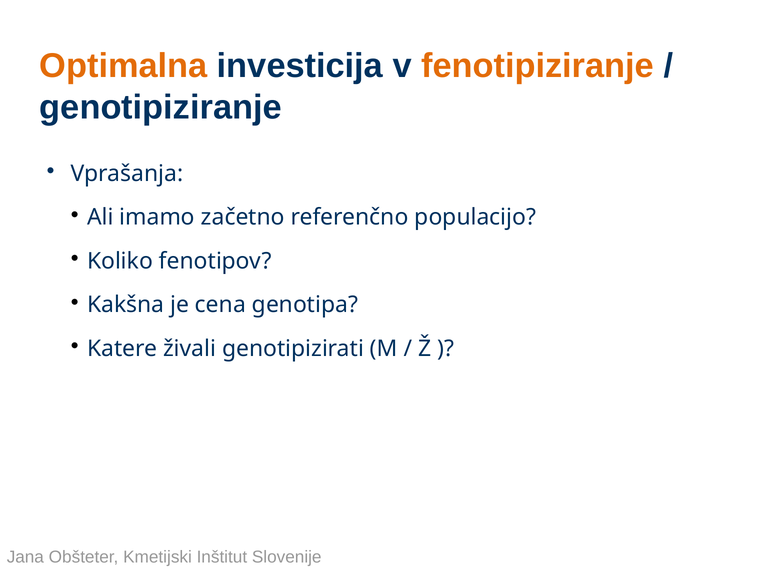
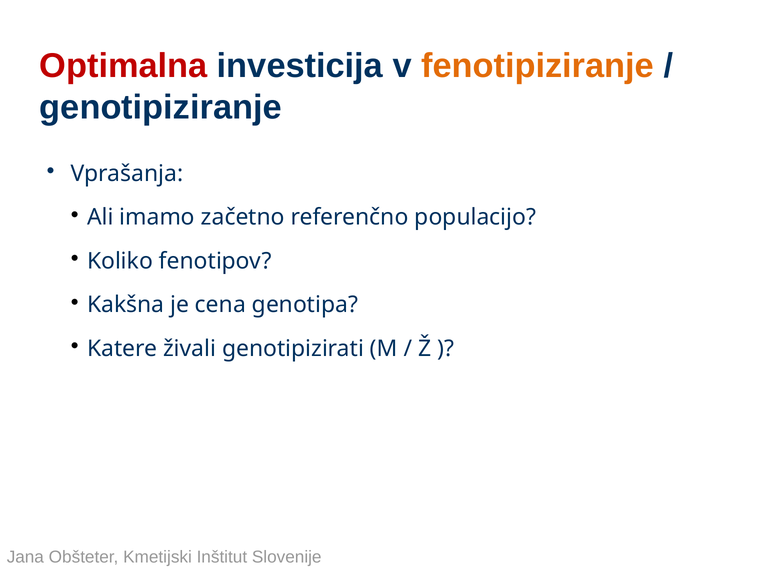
Optimalna colour: orange -> red
